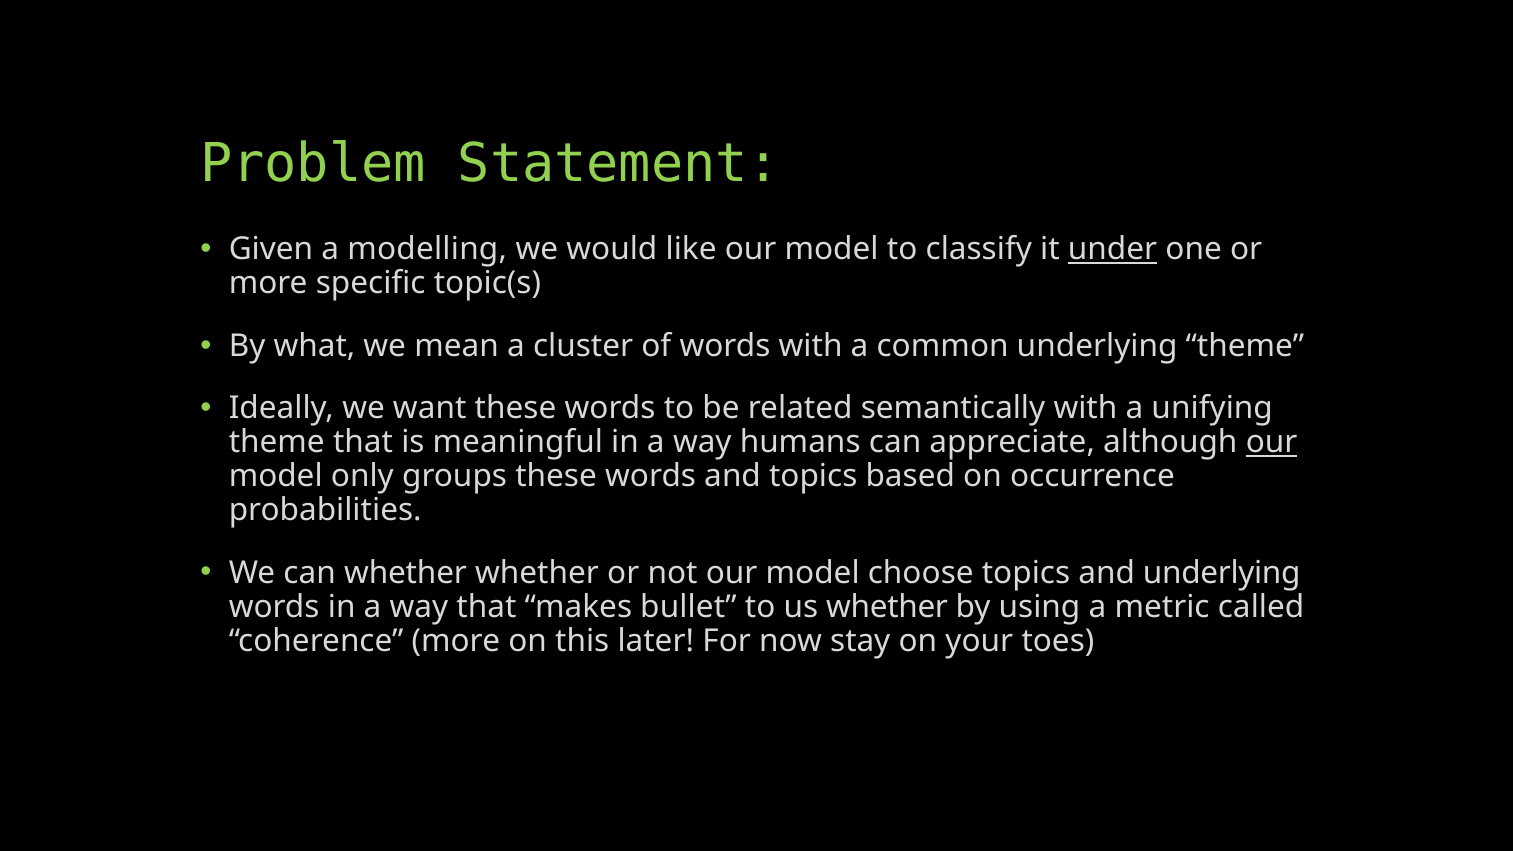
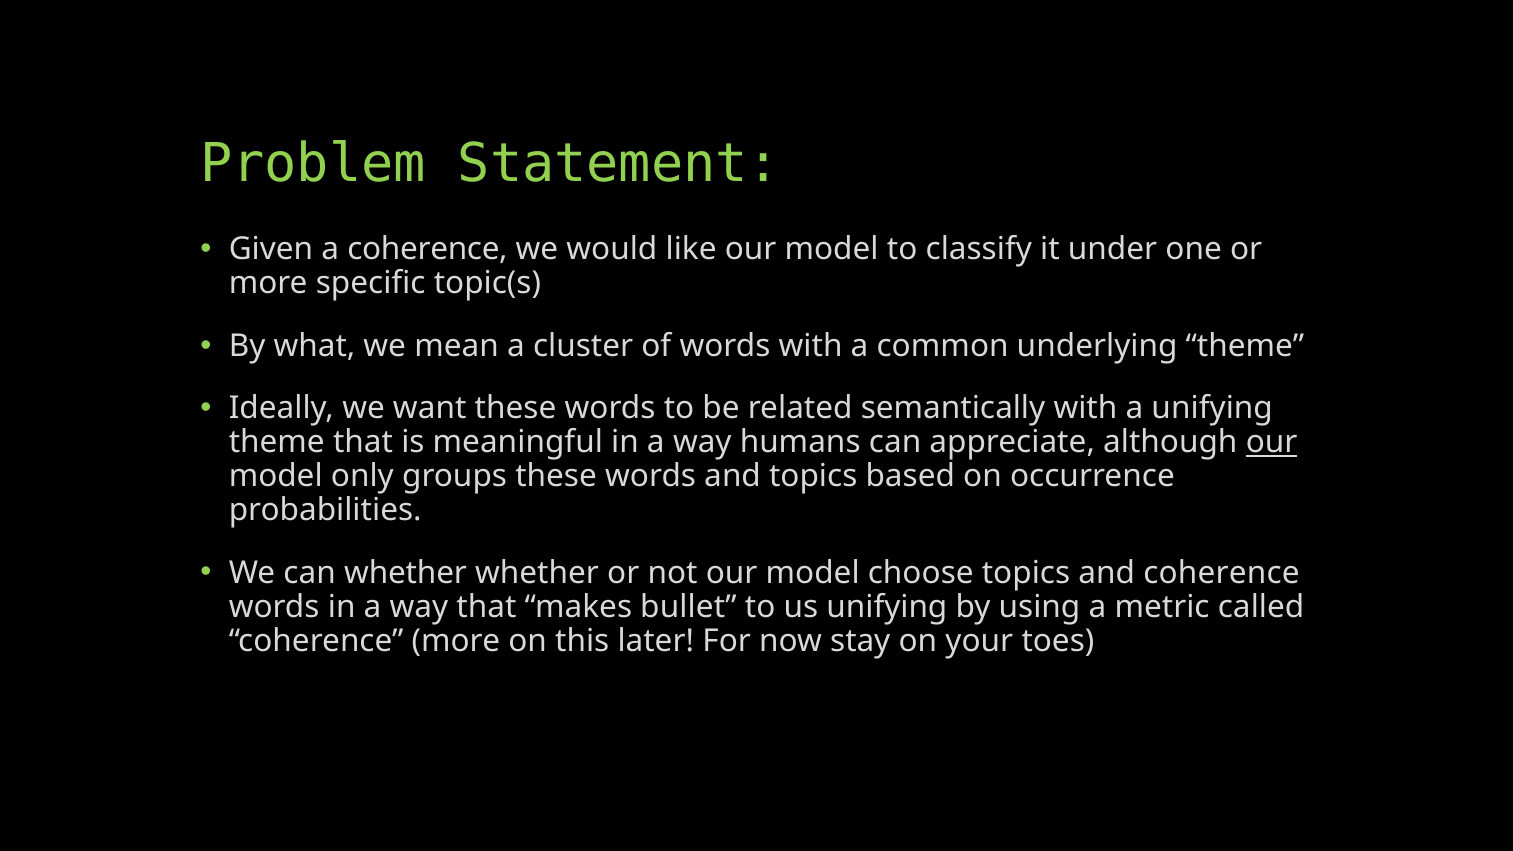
a modelling: modelling -> coherence
under underline: present -> none
and underlying: underlying -> coherence
us whether: whether -> unifying
